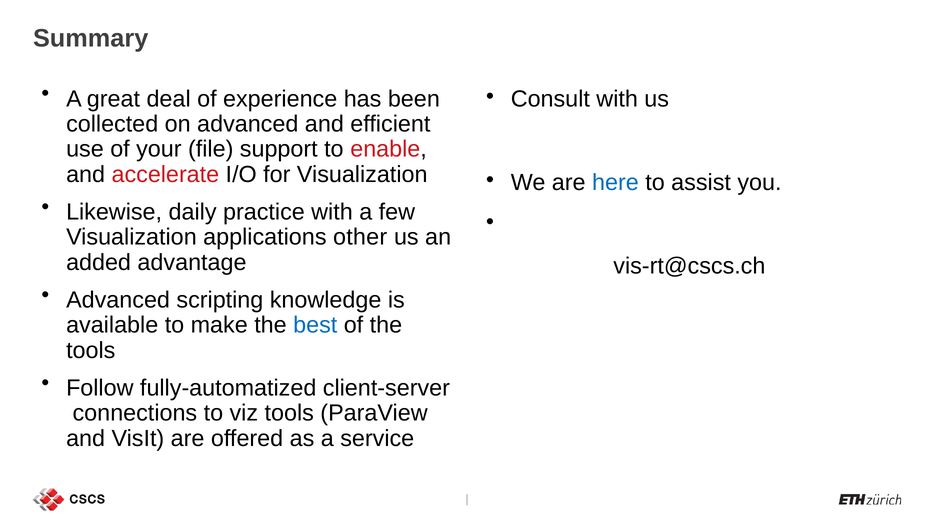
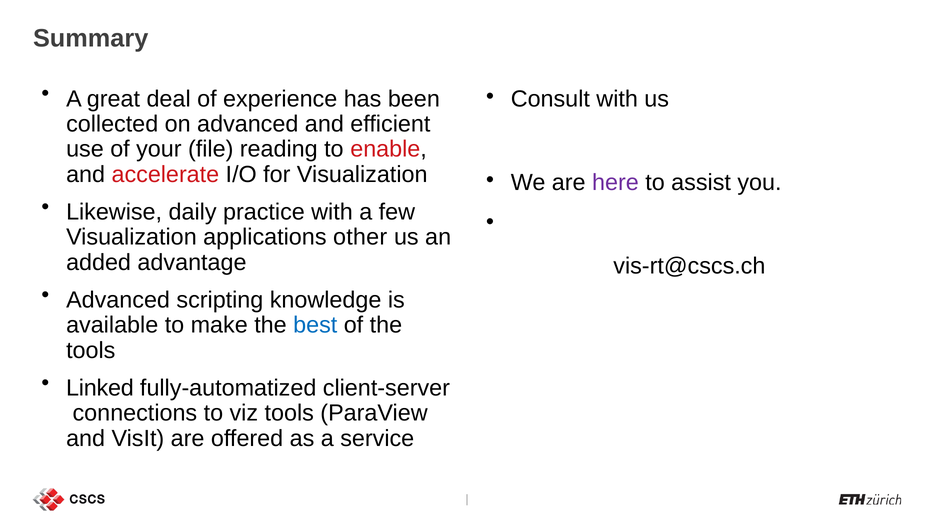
support: support -> reading
here colour: blue -> purple
Follow: Follow -> Linked
